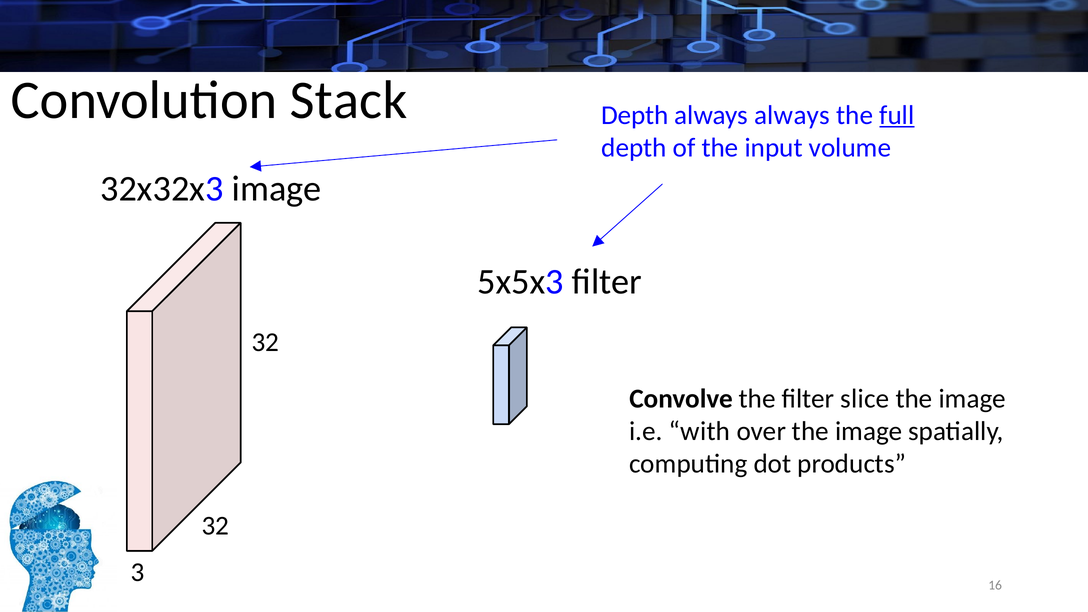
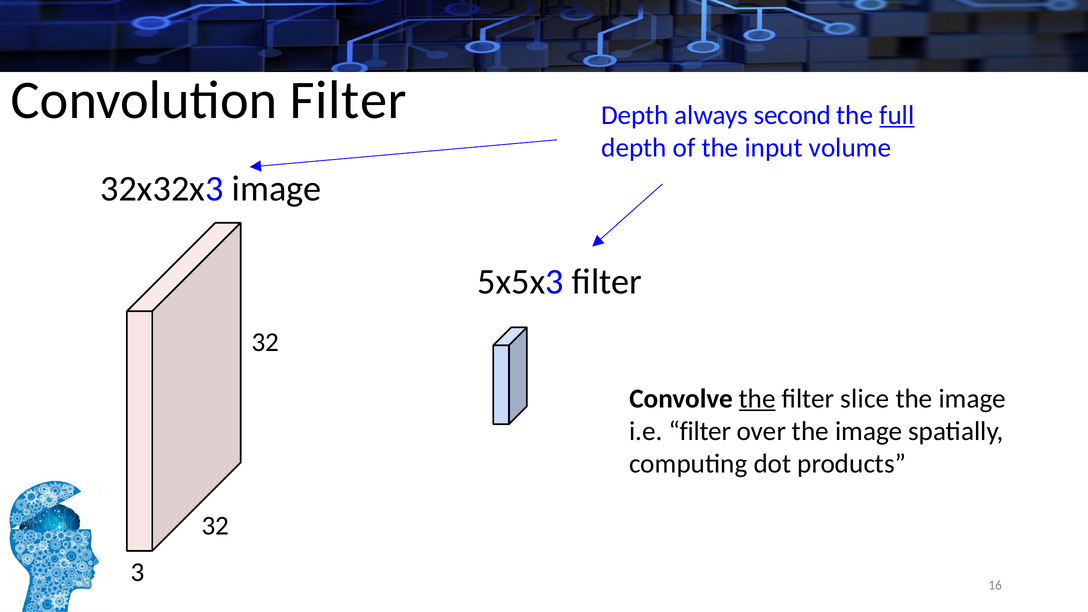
Convolution Stack: Stack -> Filter
always always: always -> second
the at (757, 399) underline: none -> present
i.e with: with -> filter
